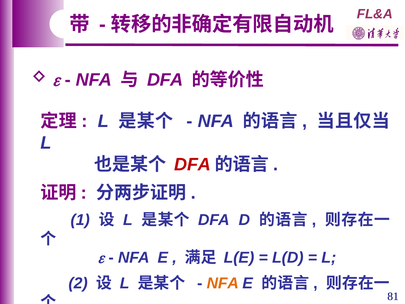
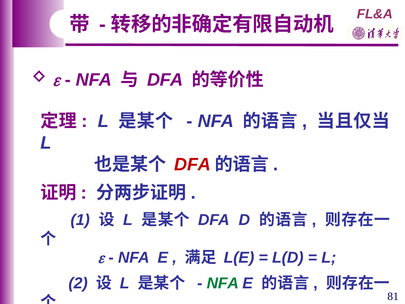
NFA at (223, 283) colour: orange -> green
